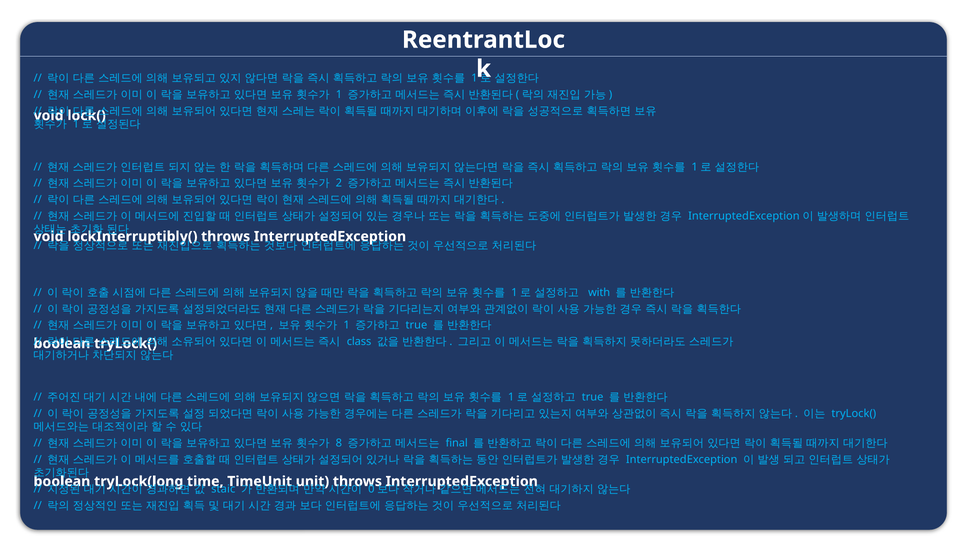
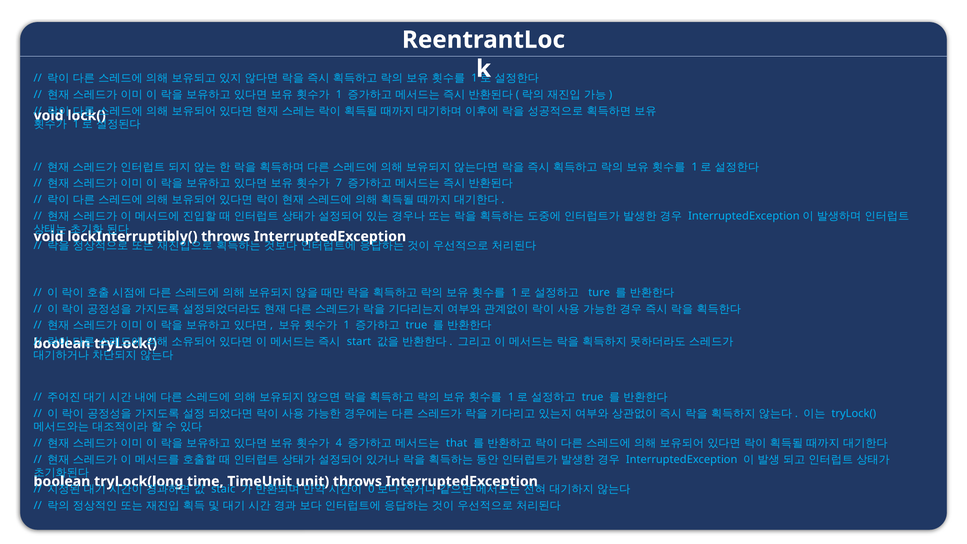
2: 2 -> 7
with: with -> ture
class: class -> start
8: 8 -> 4
final: final -> that
